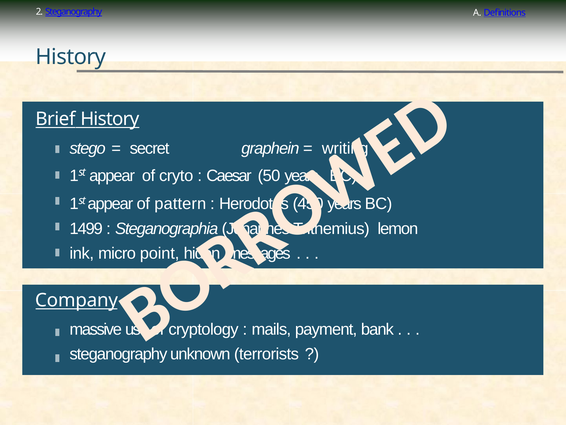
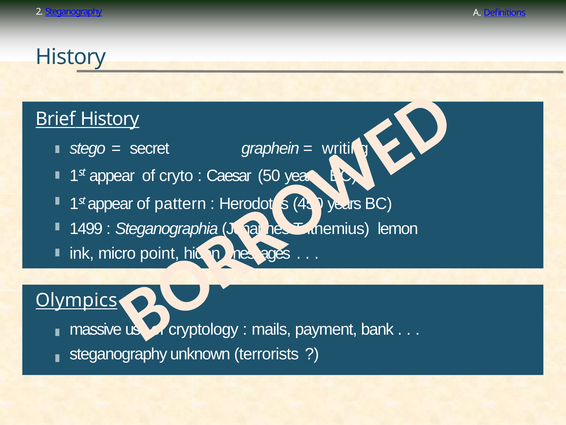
Company: Company -> Olympics
